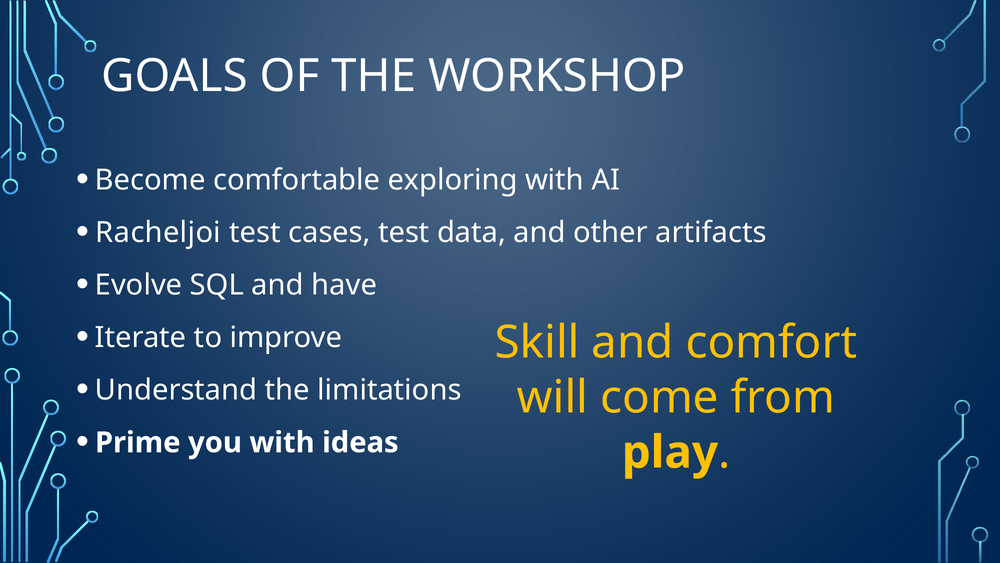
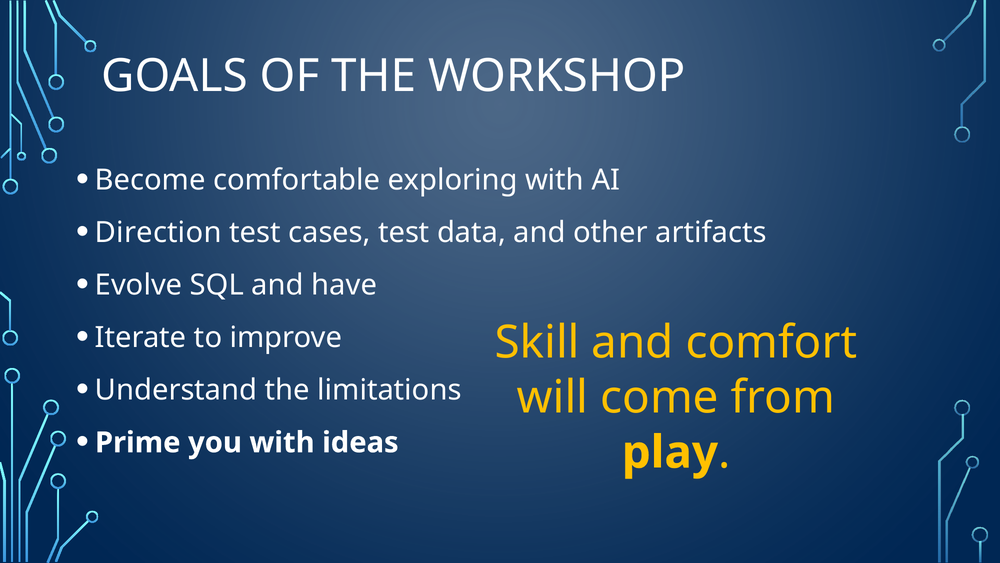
Racheljoi: Racheljoi -> Direction
